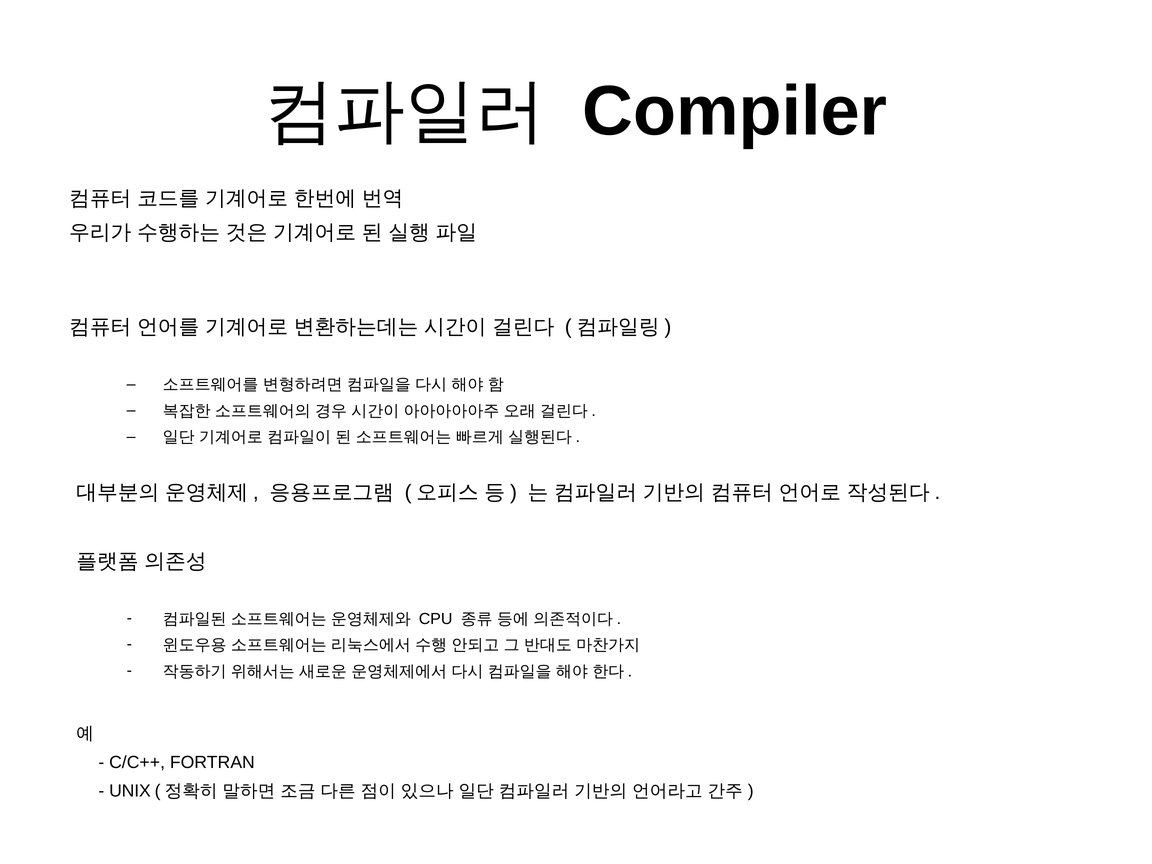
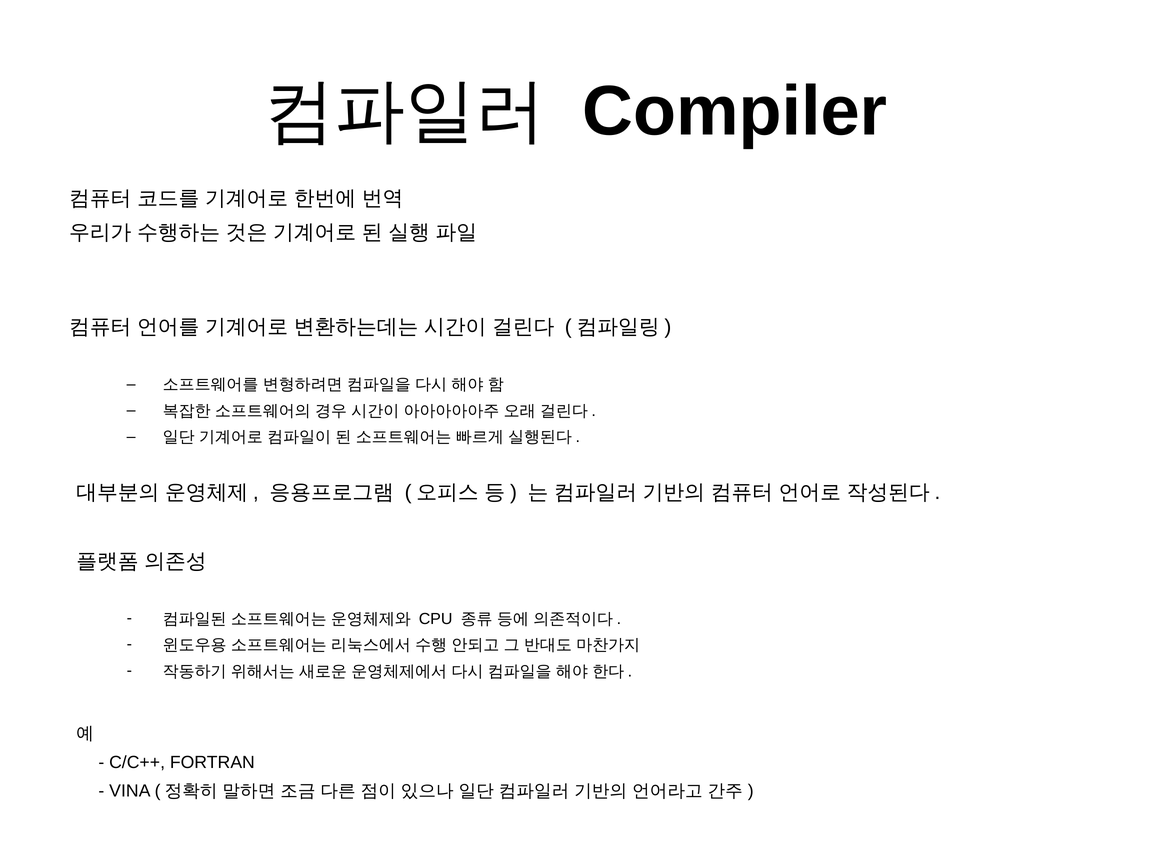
UNIX: UNIX -> VINA
